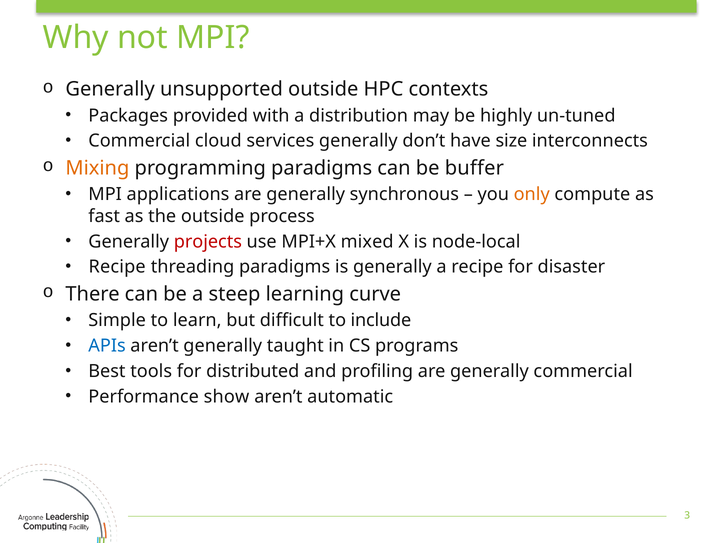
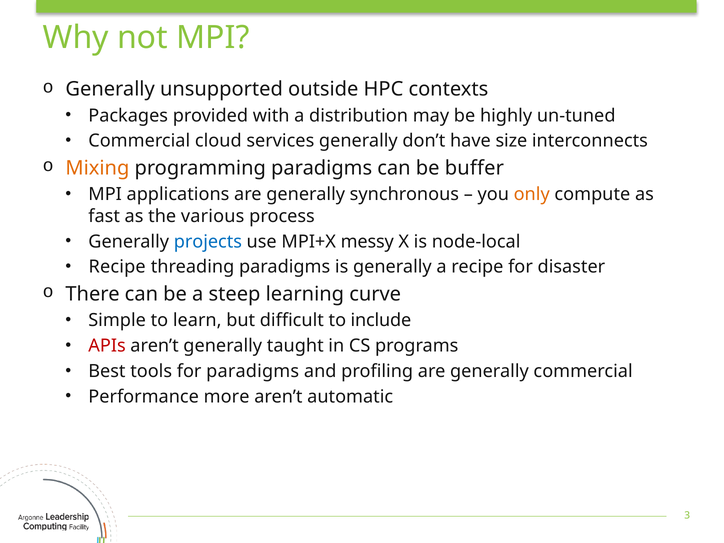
the outside: outside -> various
projects colour: red -> blue
mixed: mixed -> messy
APIs colour: blue -> red
for distributed: distributed -> paradigms
show: show -> more
